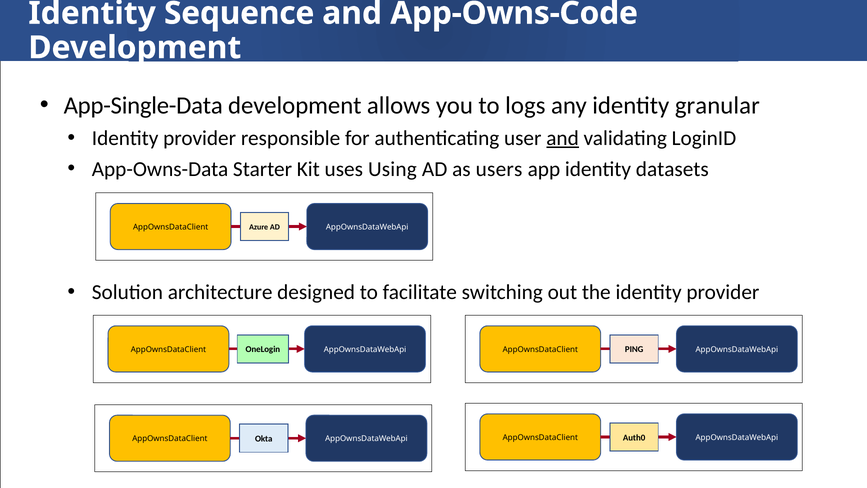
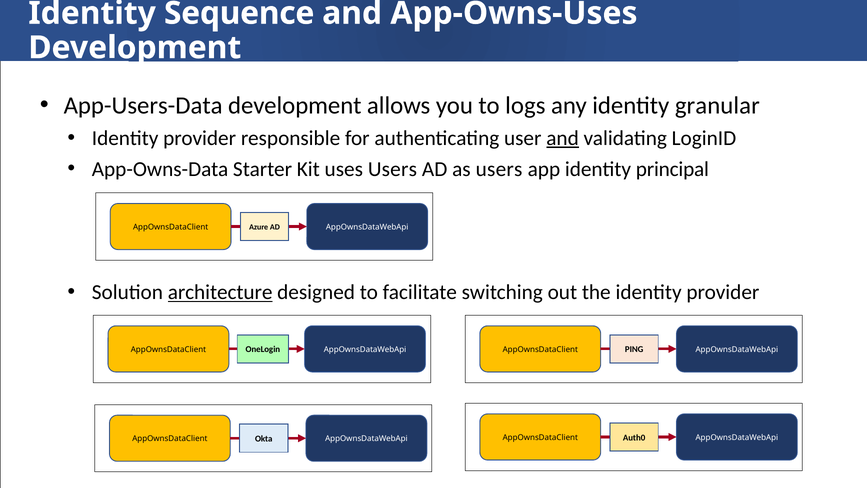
App-Owns-Code: App-Owns-Code -> App-Owns-Uses
App-Single-Data: App-Single-Data -> App-Users-Data
uses Using: Using -> Users
datasets: datasets -> principal
architecture underline: none -> present
